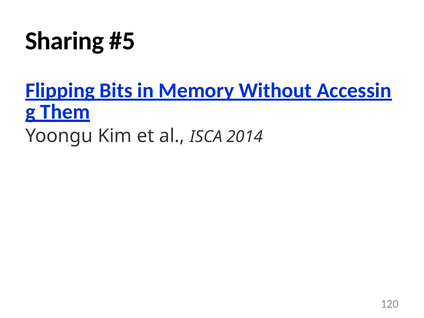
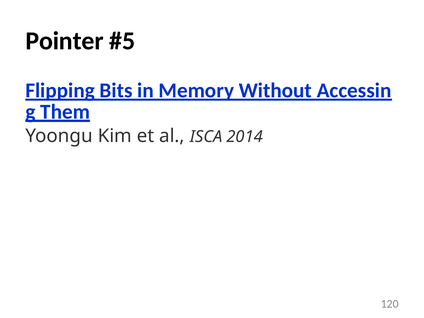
Sharing: Sharing -> Pointer
